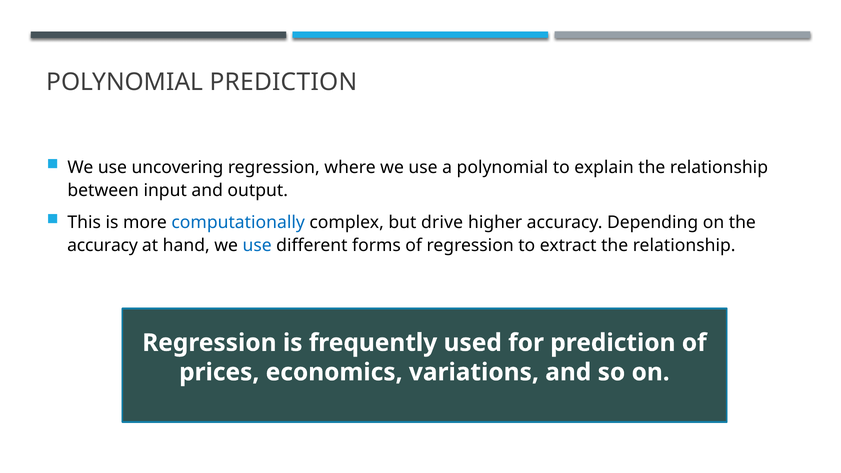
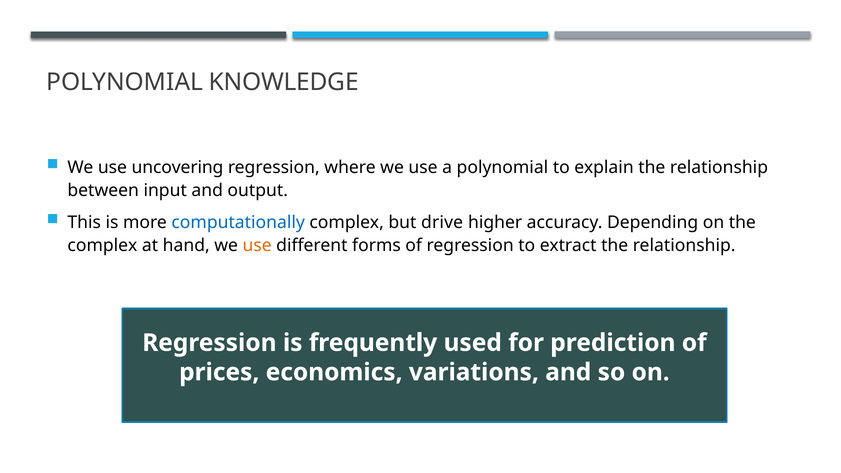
POLYNOMIAL PREDICTION: PREDICTION -> KNOWLEDGE
accuracy at (103, 245): accuracy -> complex
use at (257, 245) colour: blue -> orange
